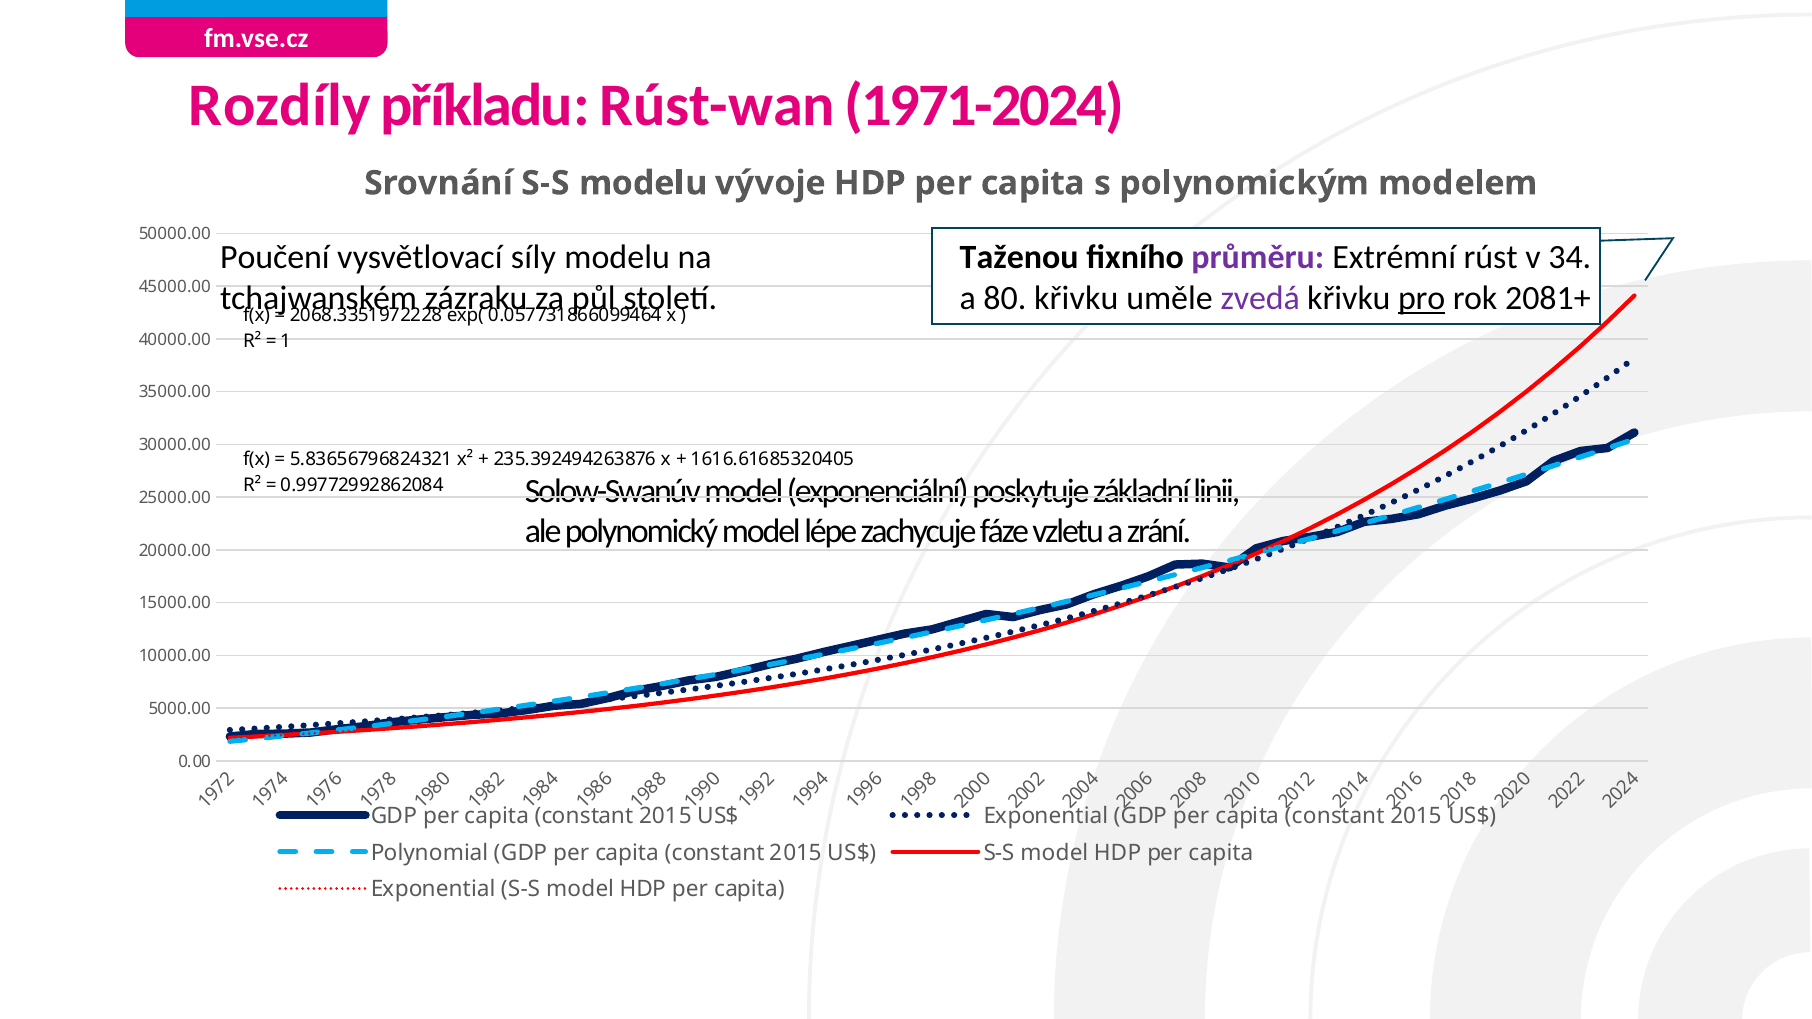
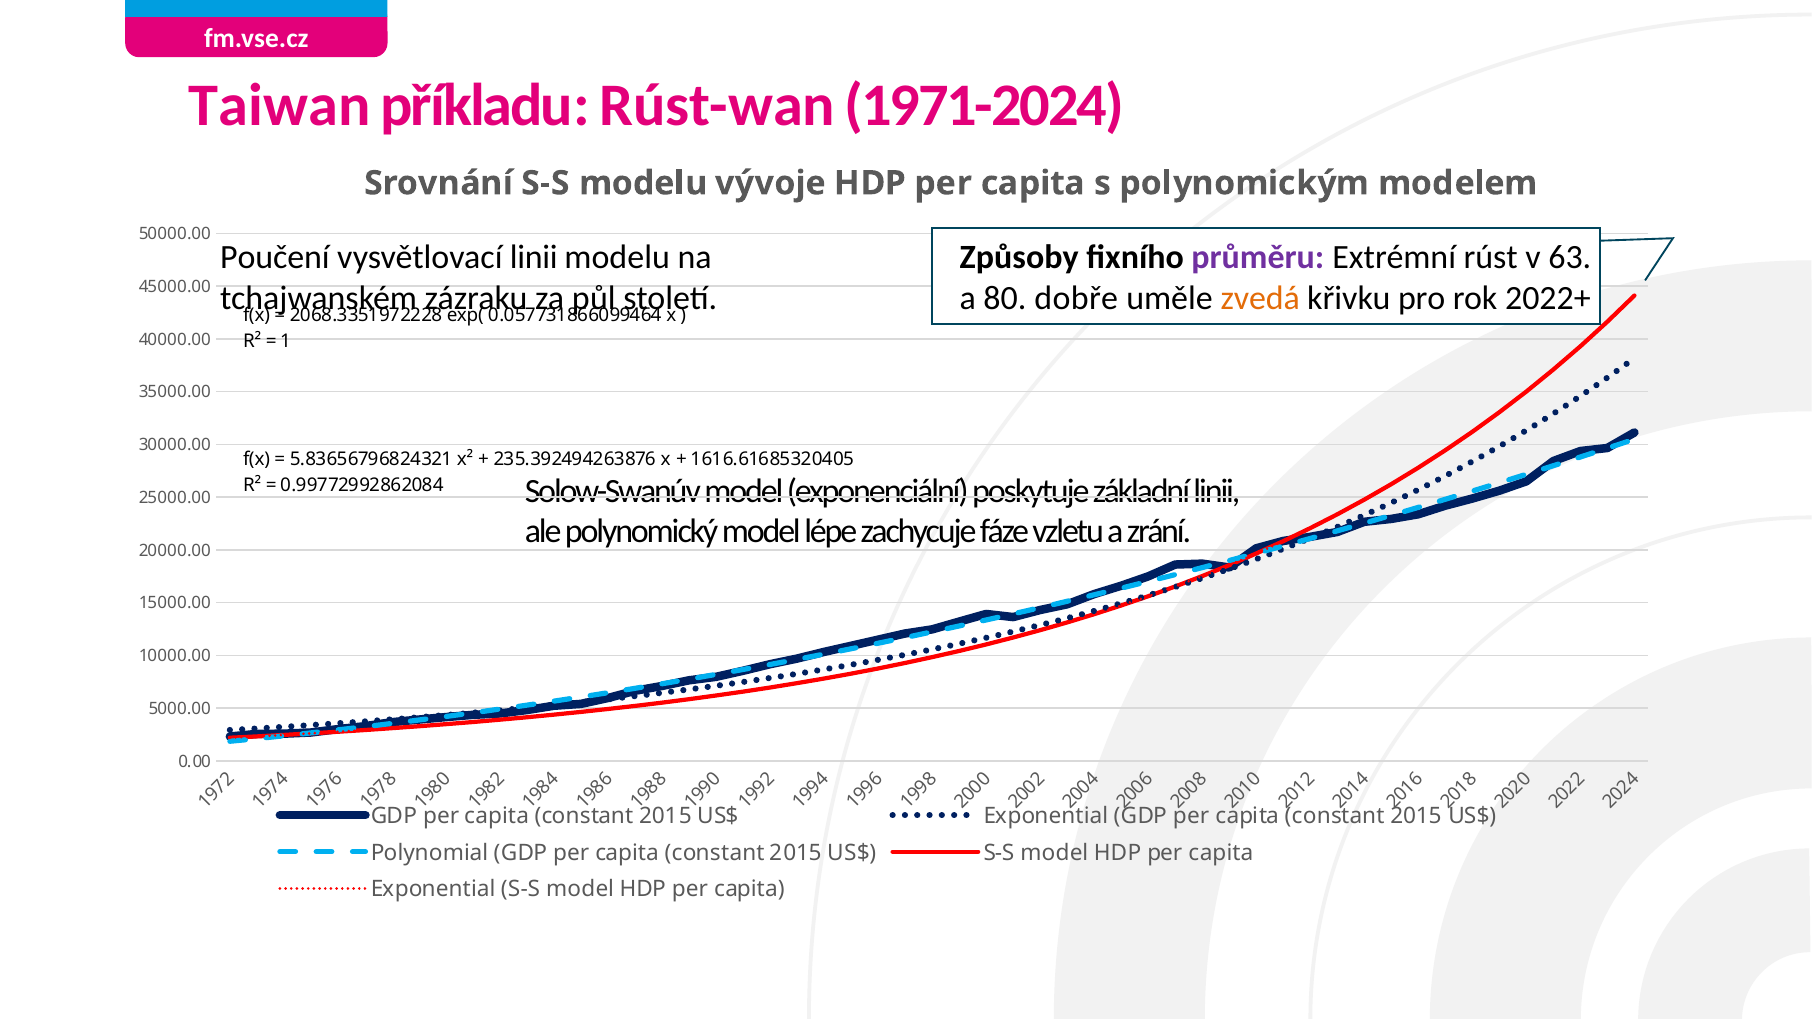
Rozdíly: Rozdíly -> Taiwan
vysvětlovací síly: síly -> linii
Taženou: Taženou -> Způsoby
34: 34 -> 63
80 křivku: křivku -> dobře
zvedá colour: purple -> orange
pro underline: present -> none
2081+: 2081+ -> 2022+
